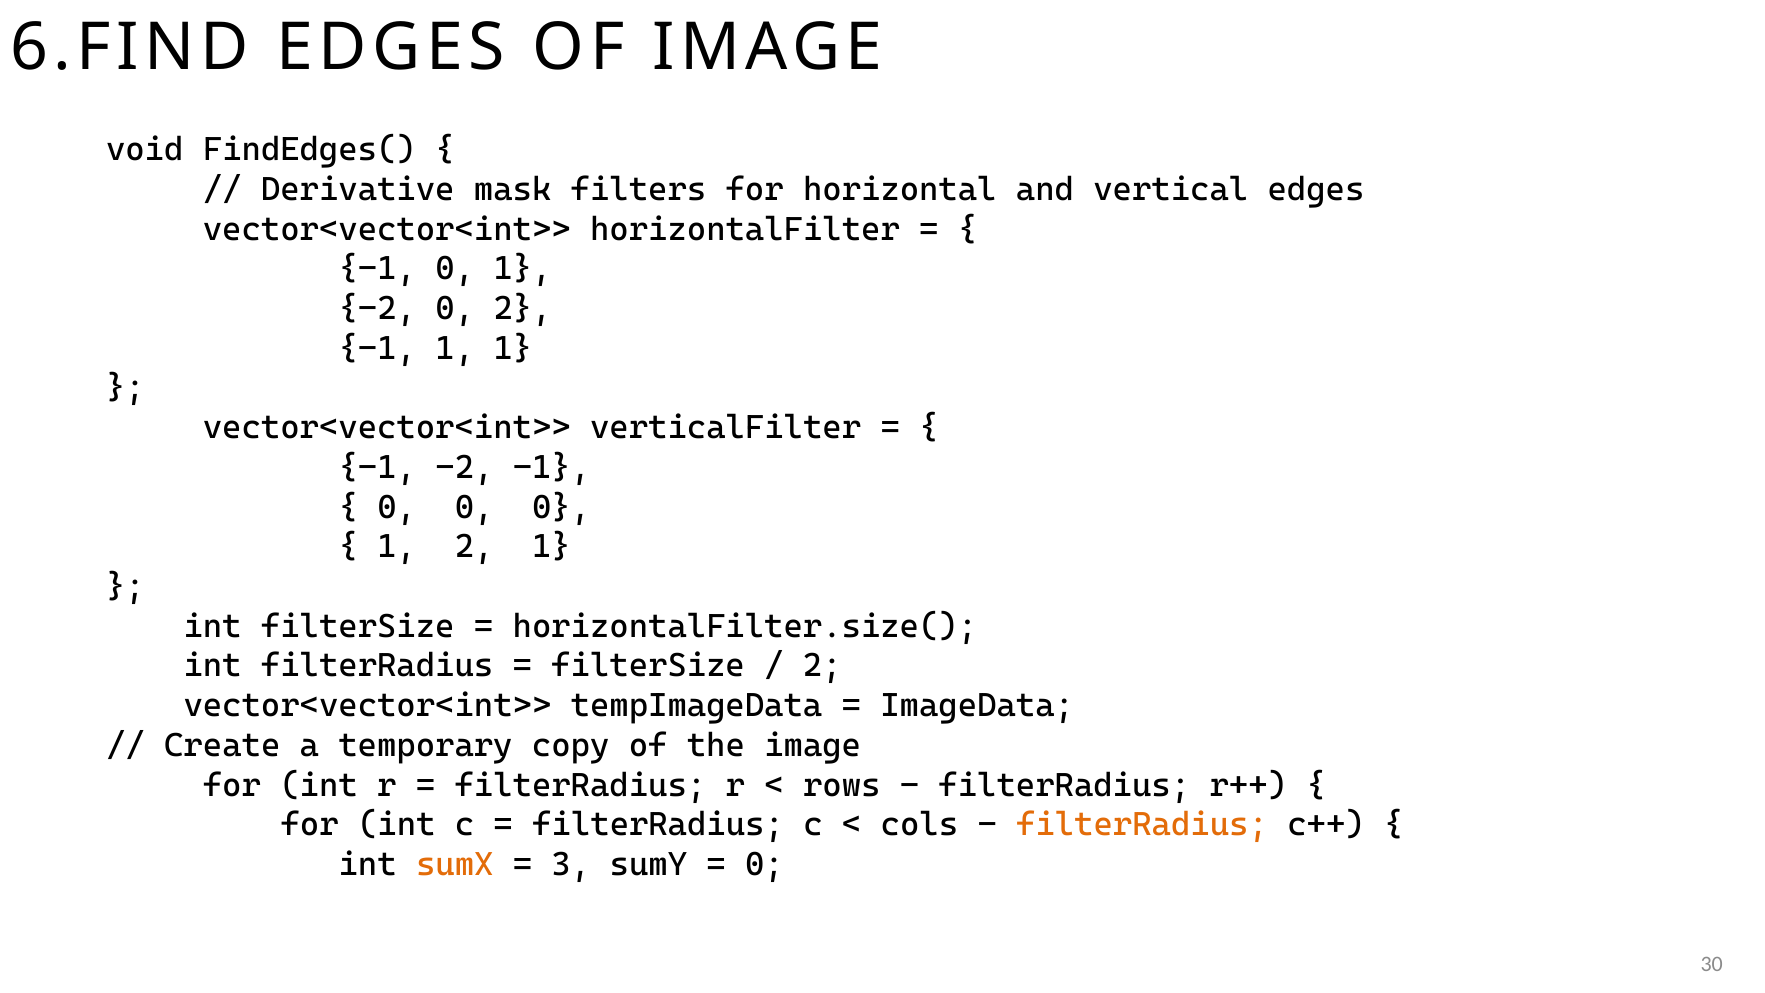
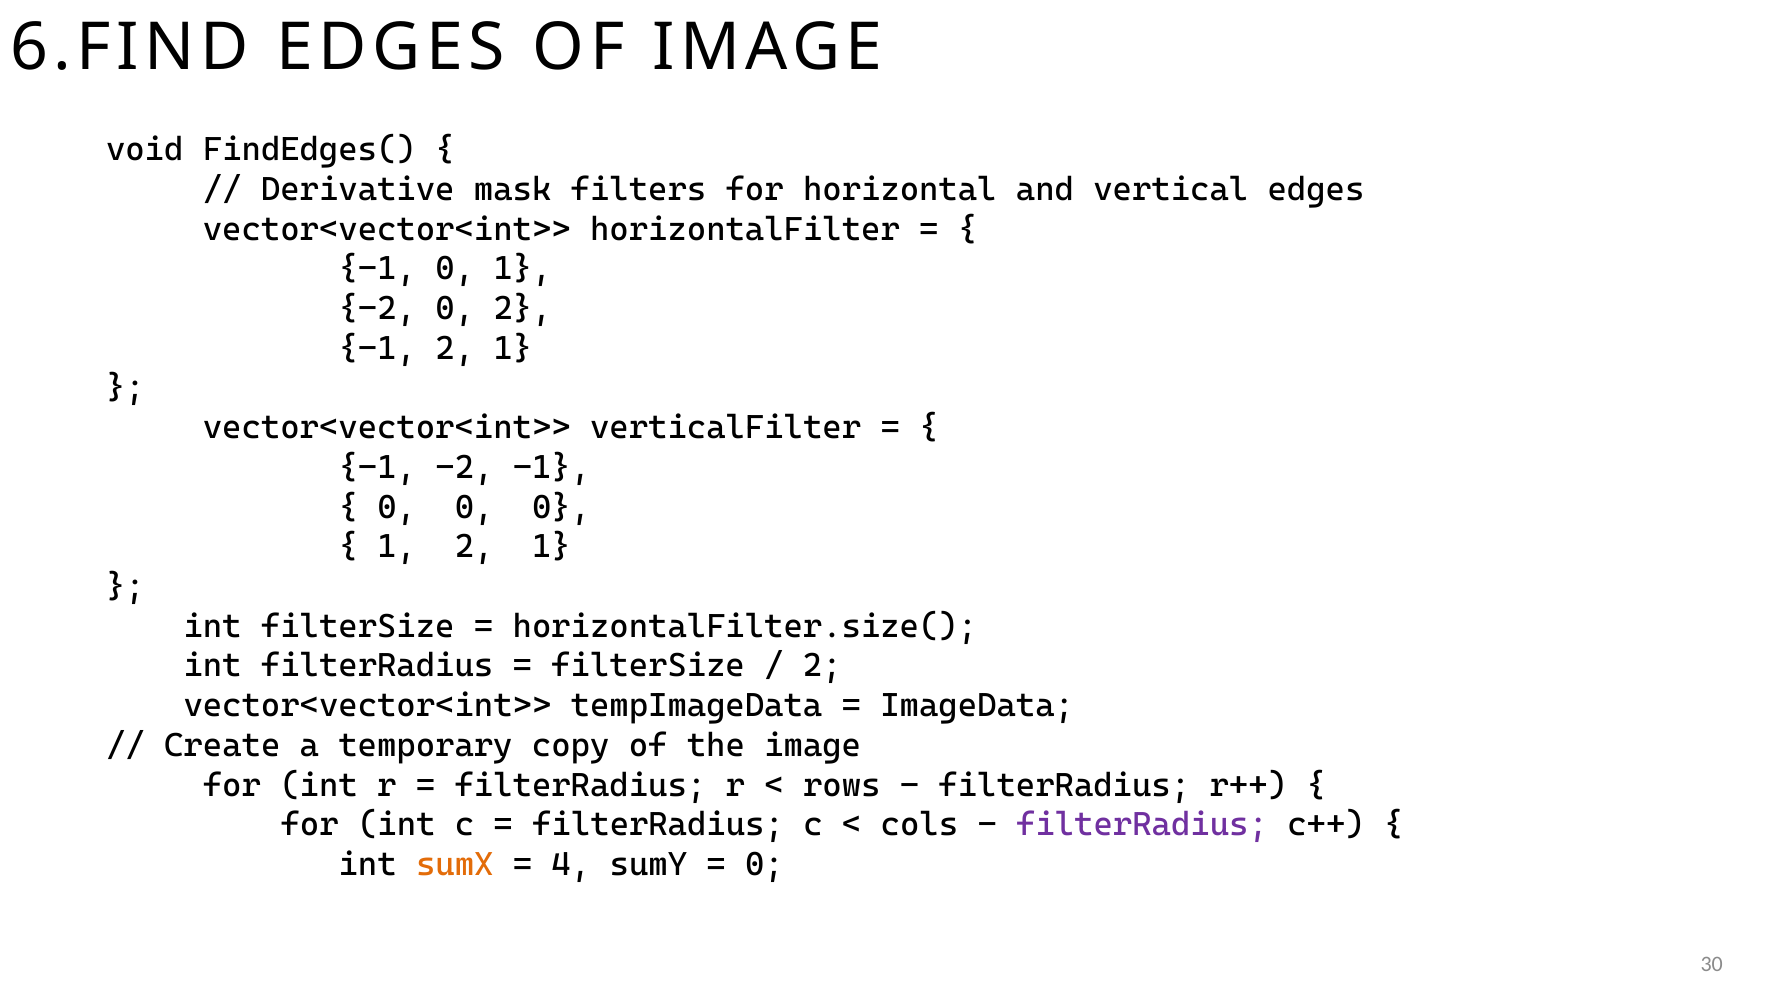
-1 1: 1 -> 2
filterRadius at (1142, 825) colour: orange -> purple
3: 3 -> 4
